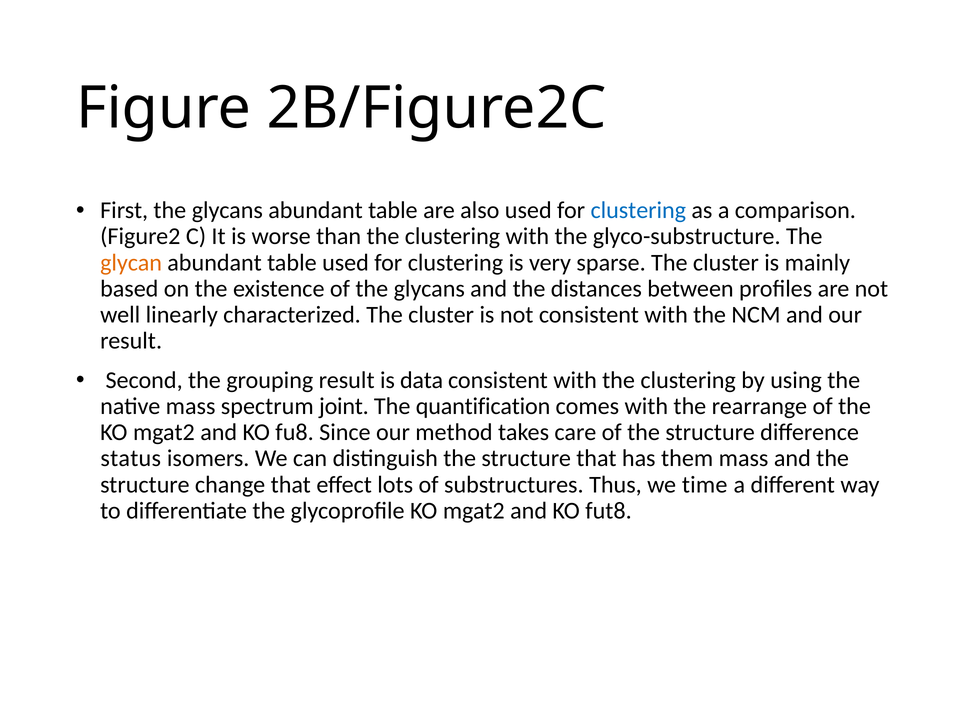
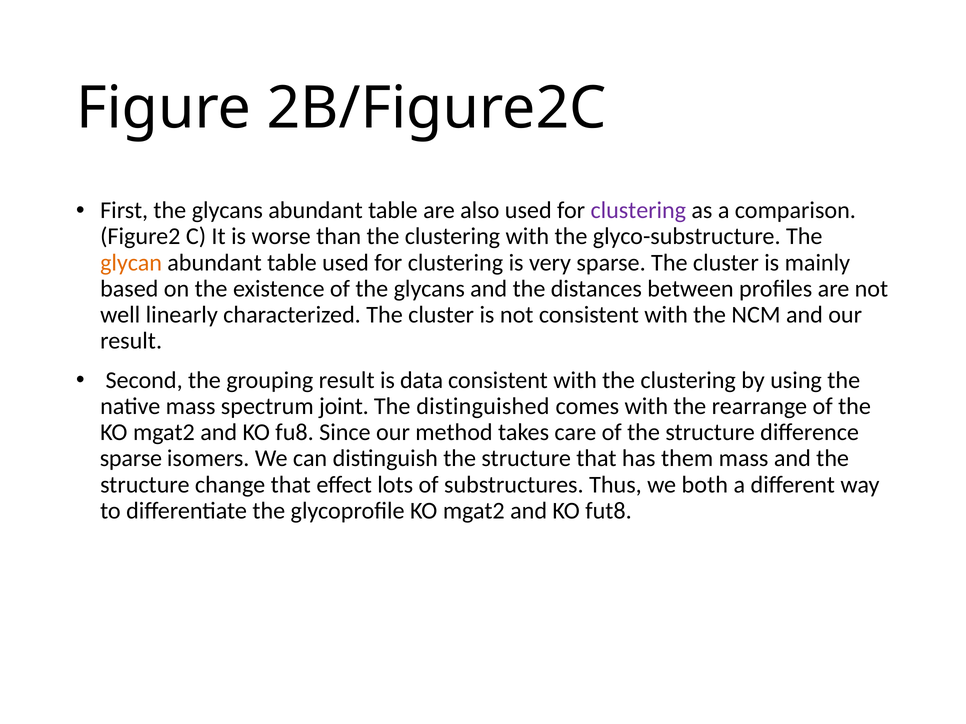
clustering at (638, 211) colour: blue -> purple
quantification: quantification -> distinguished
status at (131, 459): status -> sparse
time: time -> both
